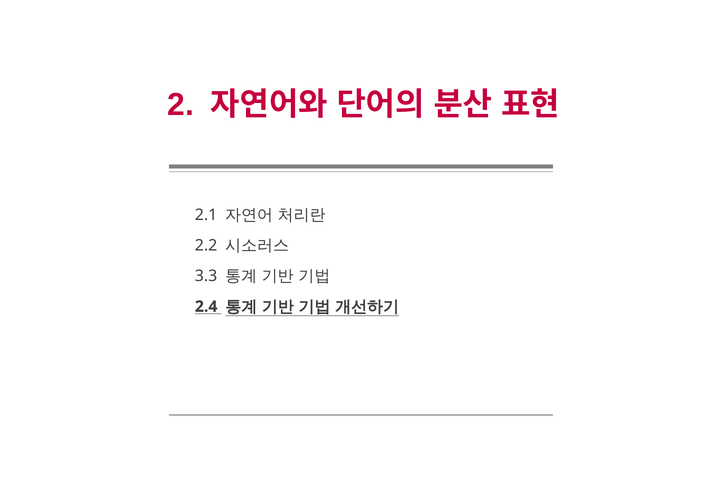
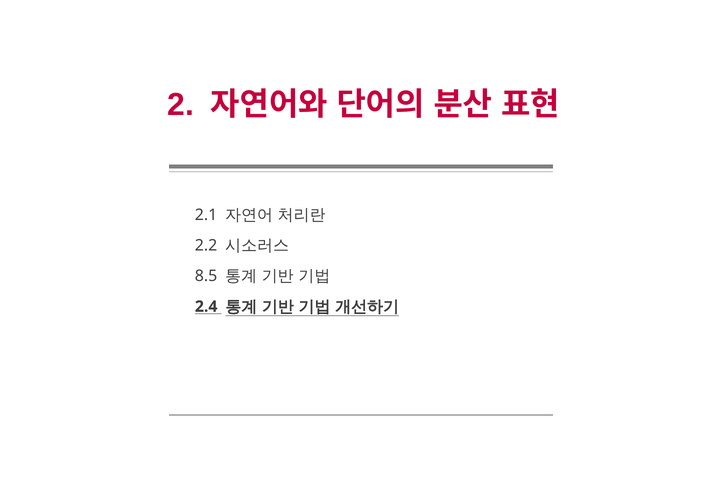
3.3: 3.3 -> 8.5
